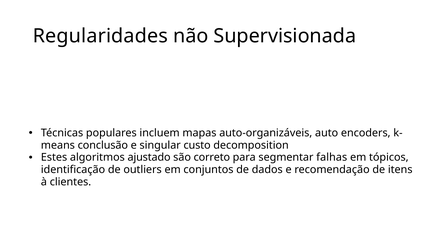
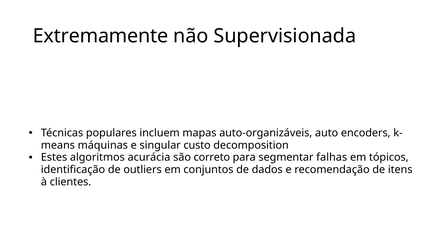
Regularidades: Regularidades -> Extremamente
conclusão: conclusão -> máquinas
ajustado: ajustado -> acurácia
